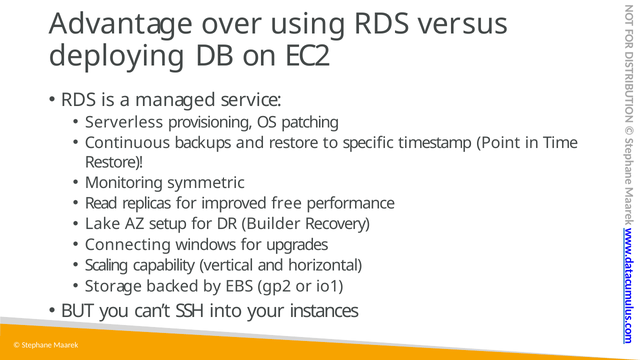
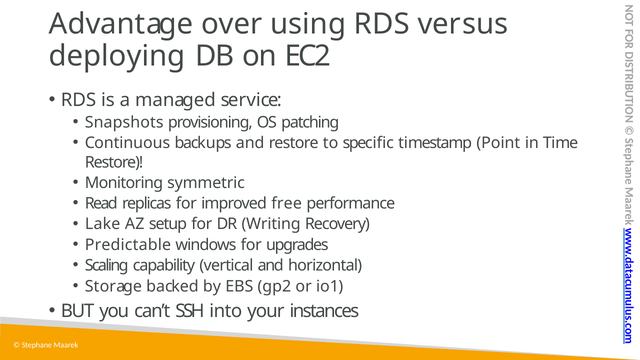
Serverless: Serverless -> Snapshots
Builder: Builder -> Writing
Connecting: Connecting -> Predictable
